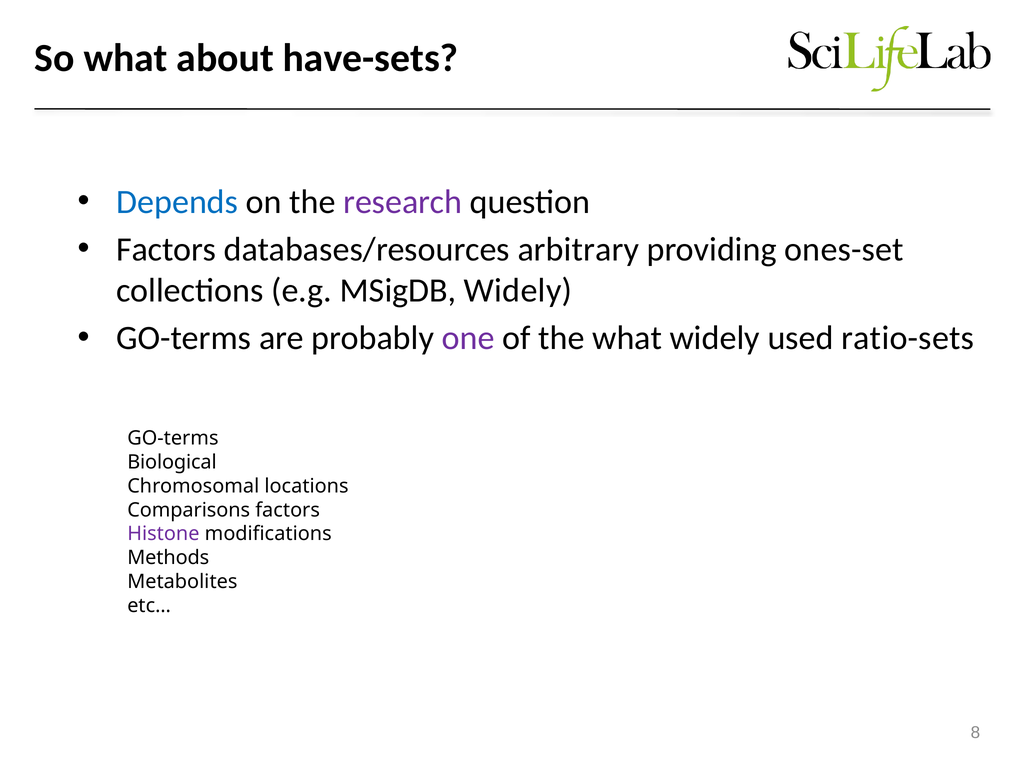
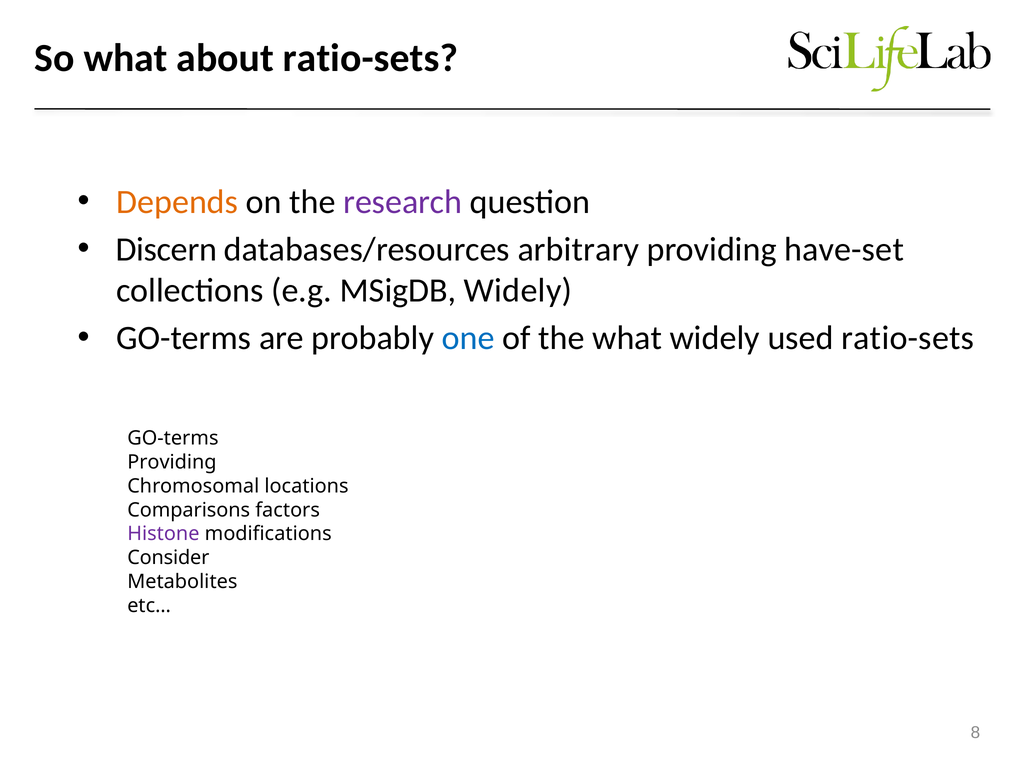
about have-sets: have-sets -> ratio-sets
Depends colour: blue -> orange
Factors at (166, 250): Factors -> Discern
ones-set: ones-set -> have-set
one colour: purple -> blue
Biological at (172, 462): Biological -> Providing
Methods: Methods -> Consider
